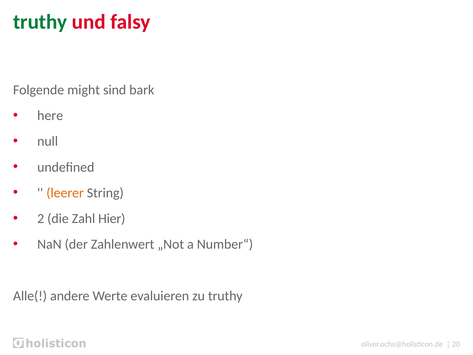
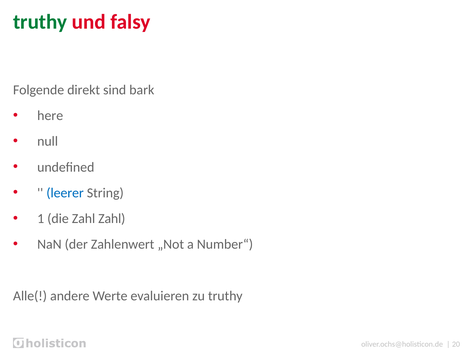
might: might -> direkt
leerer colour: orange -> blue
2: 2 -> 1
Zahl Hier: Hier -> Zahl
